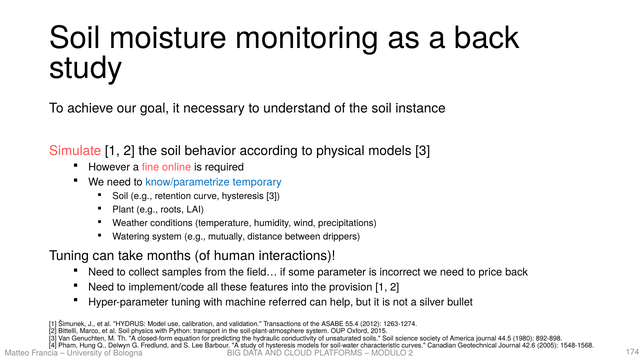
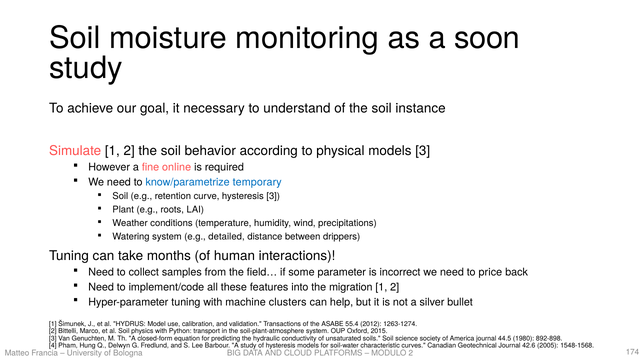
a back: back -> soon
mutually: mutually -> detailed
provision: provision -> migration
referred: referred -> clusters
